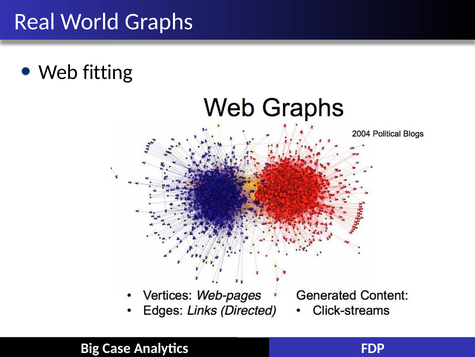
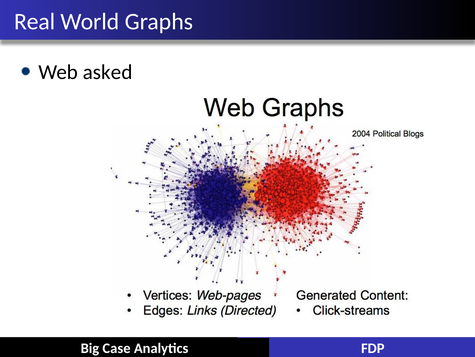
fitting: fitting -> asked
